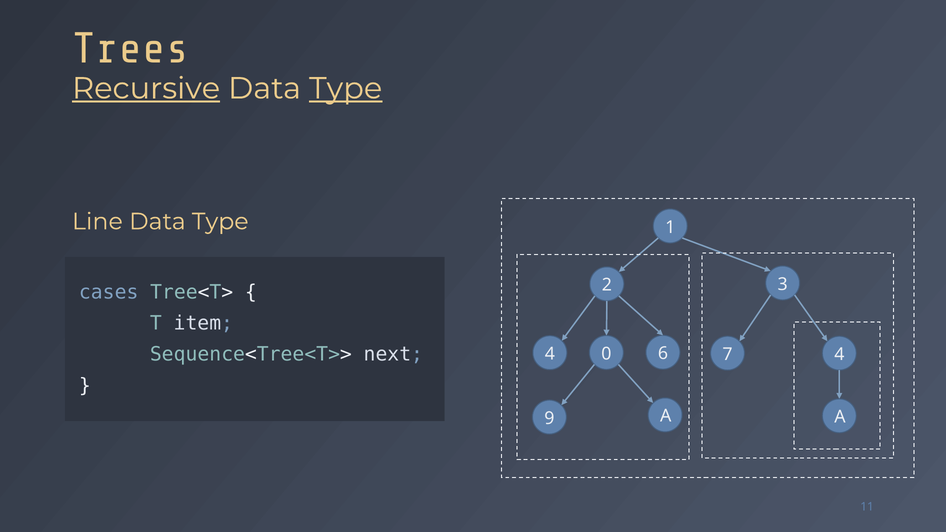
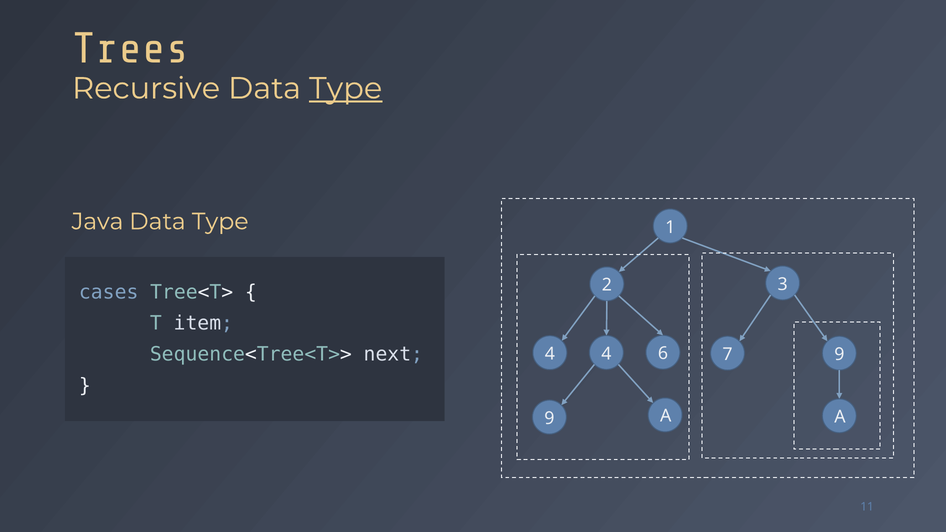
Recursive underline: present -> none
Line: Line -> Java
4 0: 0 -> 4
7 4: 4 -> 9
